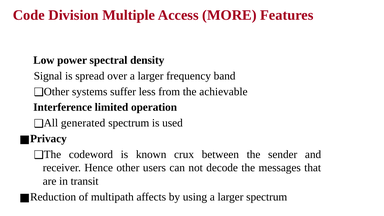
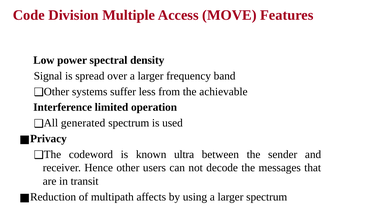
MORE: MORE -> MOVE
crux: crux -> ultra
